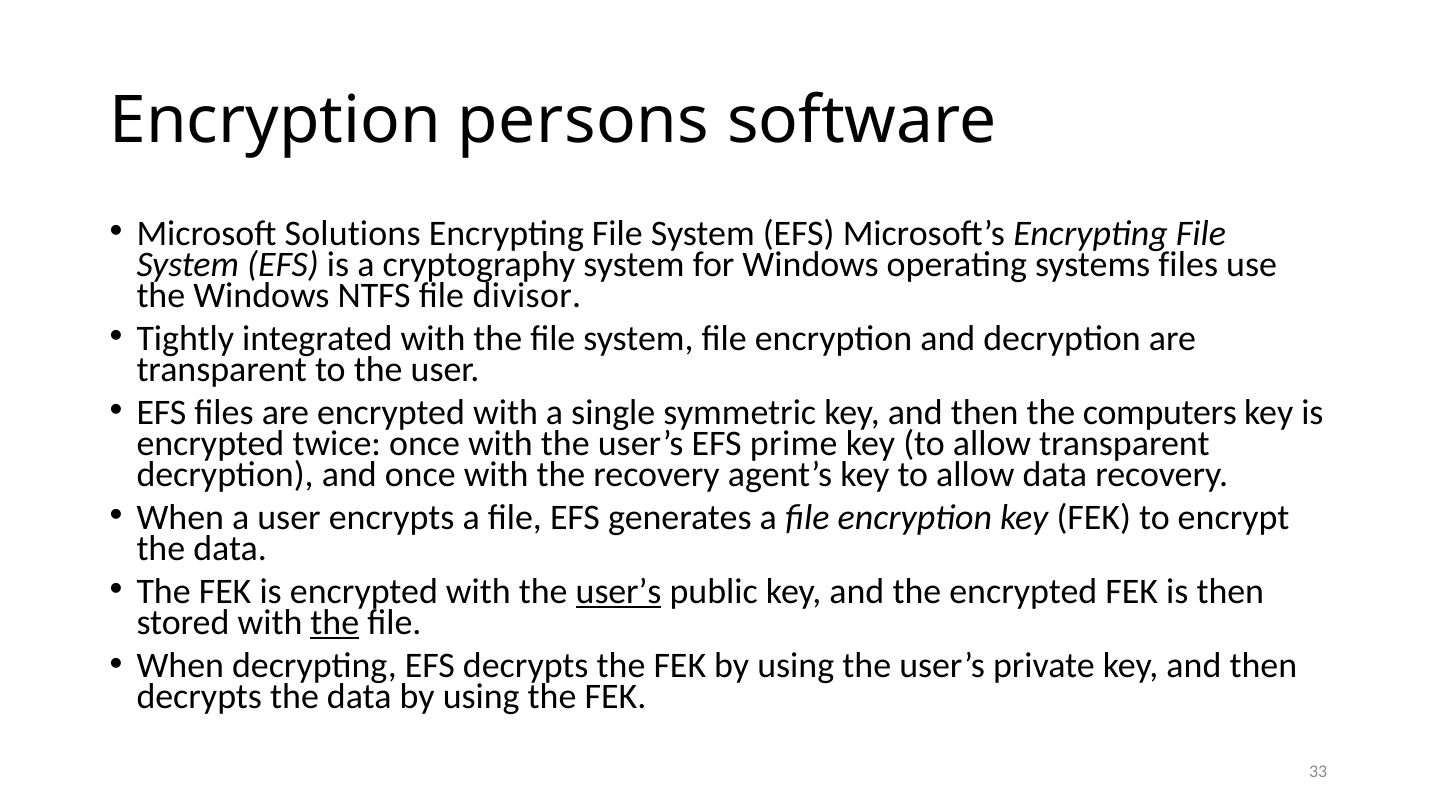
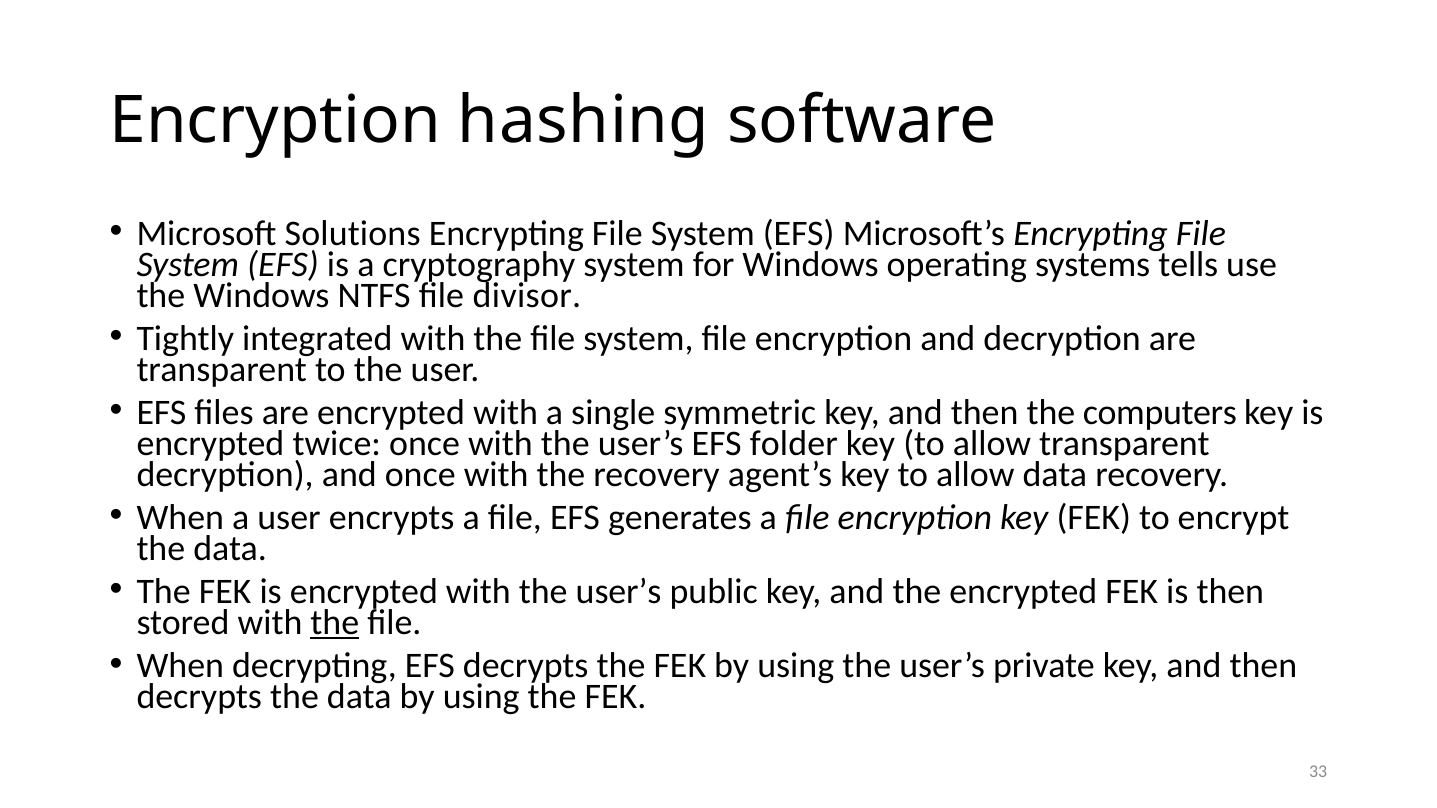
persons: persons -> hashing
systems files: files -> tells
prime: prime -> folder
user’s at (619, 592) underline: present -> none
